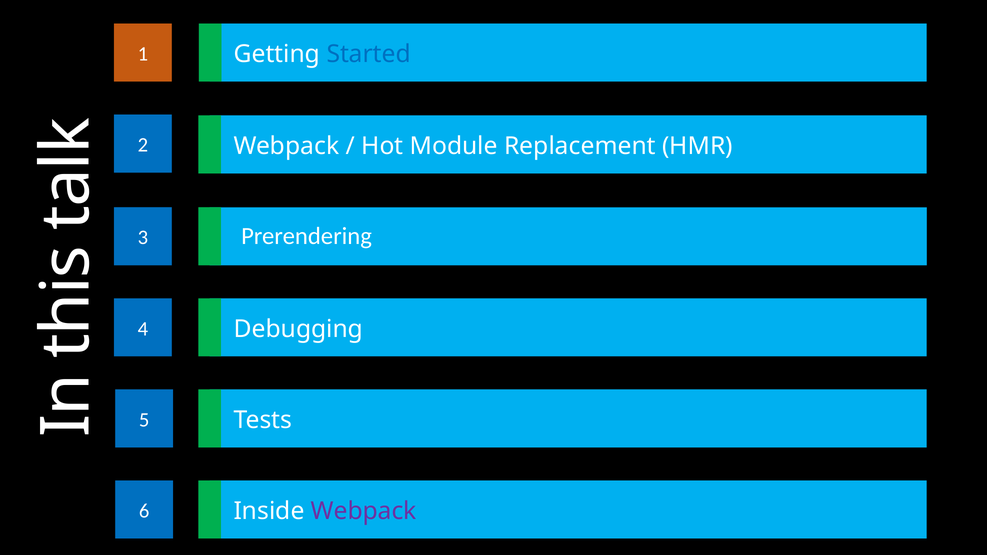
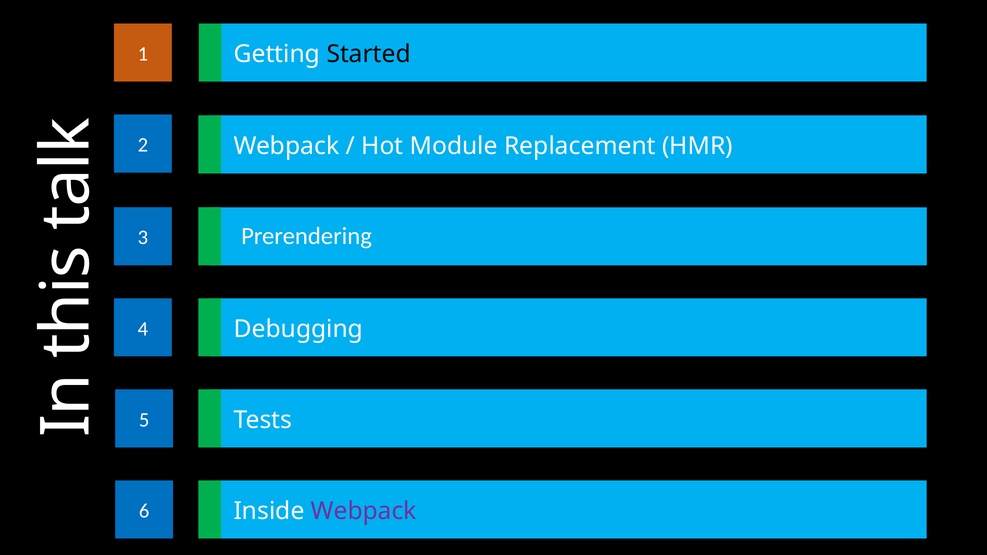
Started colour: blue -> black
